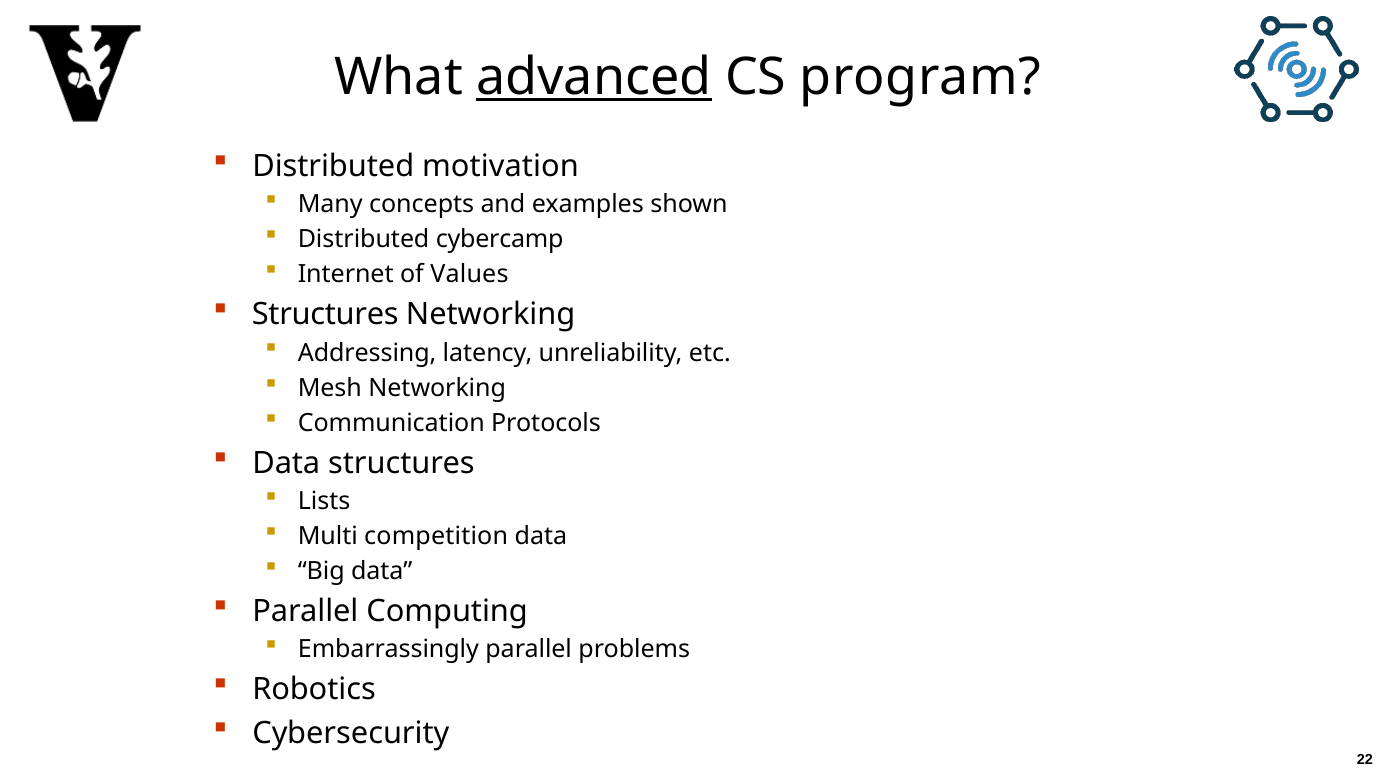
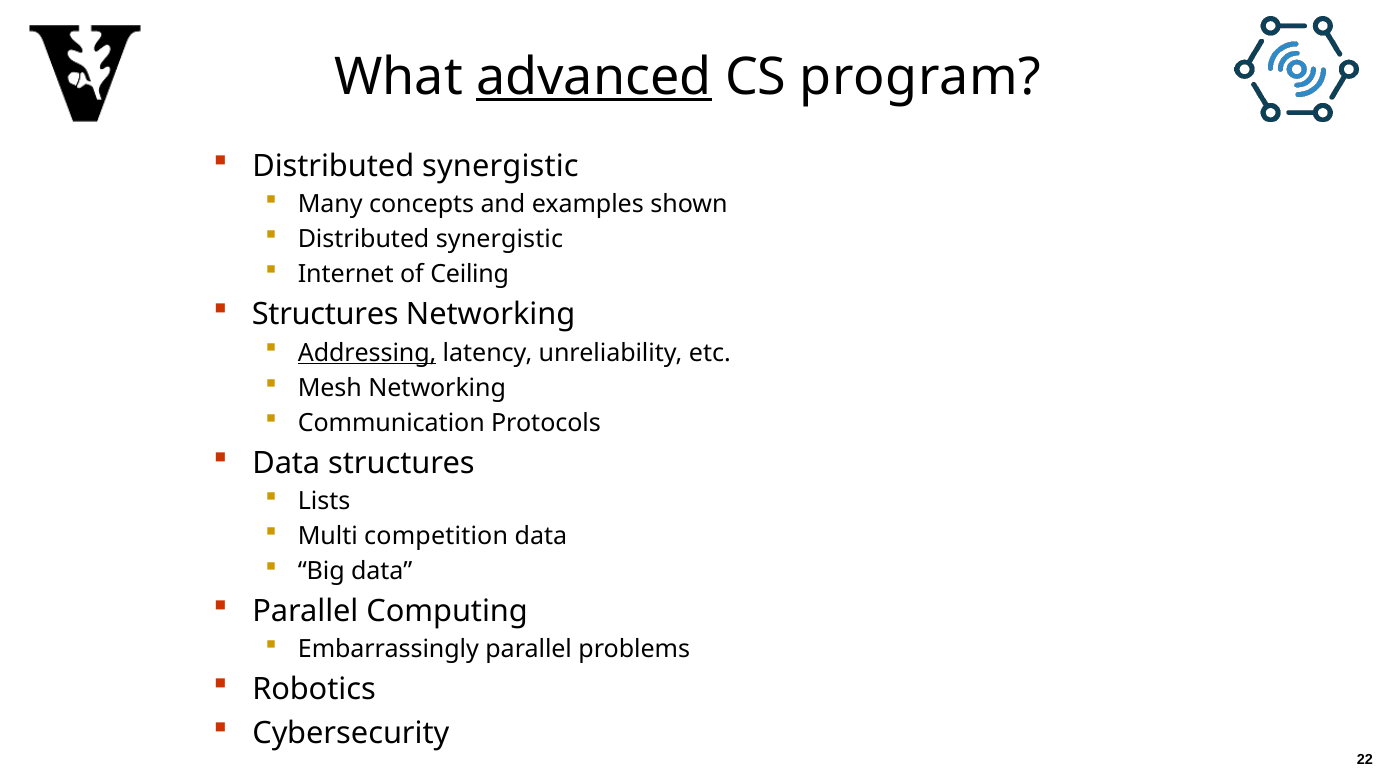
motivation at (500, 166): motivation -> synergistic
cybercamp at (500, 240): cybercamp -> synergistic
Values: Values -> Ceiling
Addressing underline: none -> present
